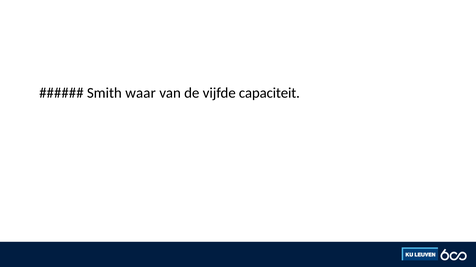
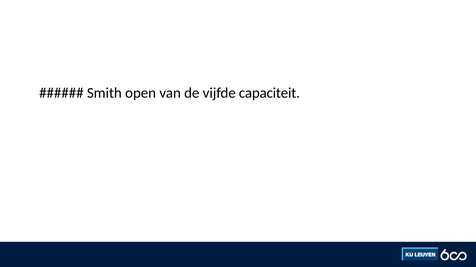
waar: waar -> open
